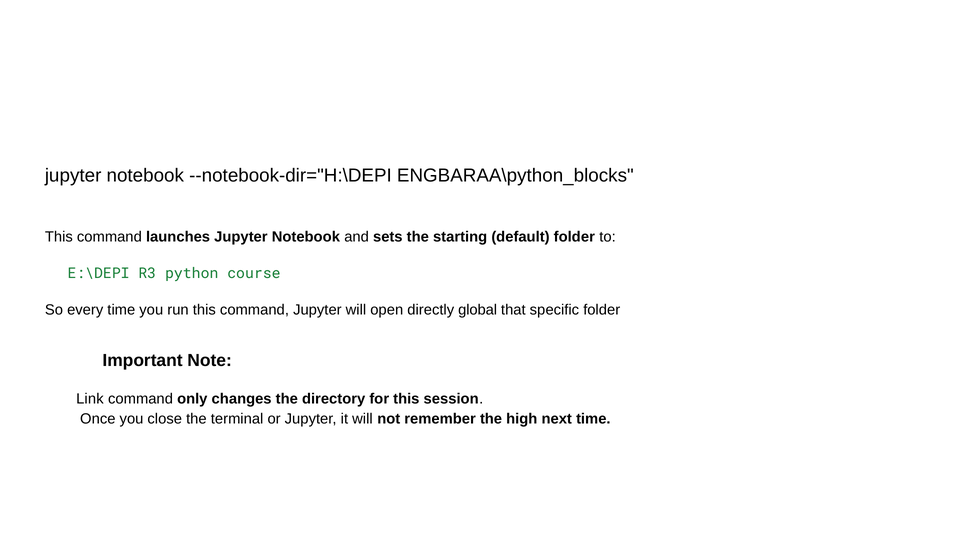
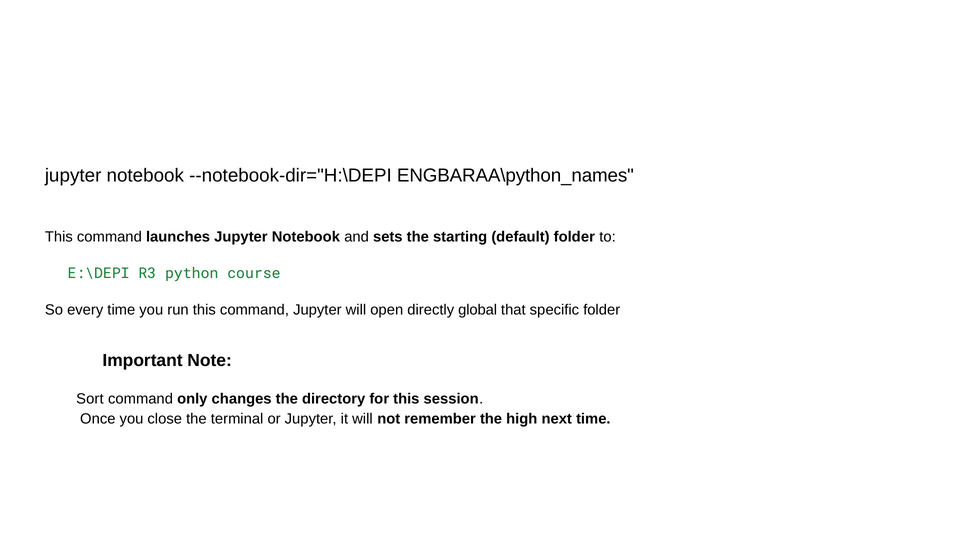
ENGBARAA\python_blocks: ENGBARAA\python_blocks -> ENGBARAA\python_names
Link: Link -> Sort
